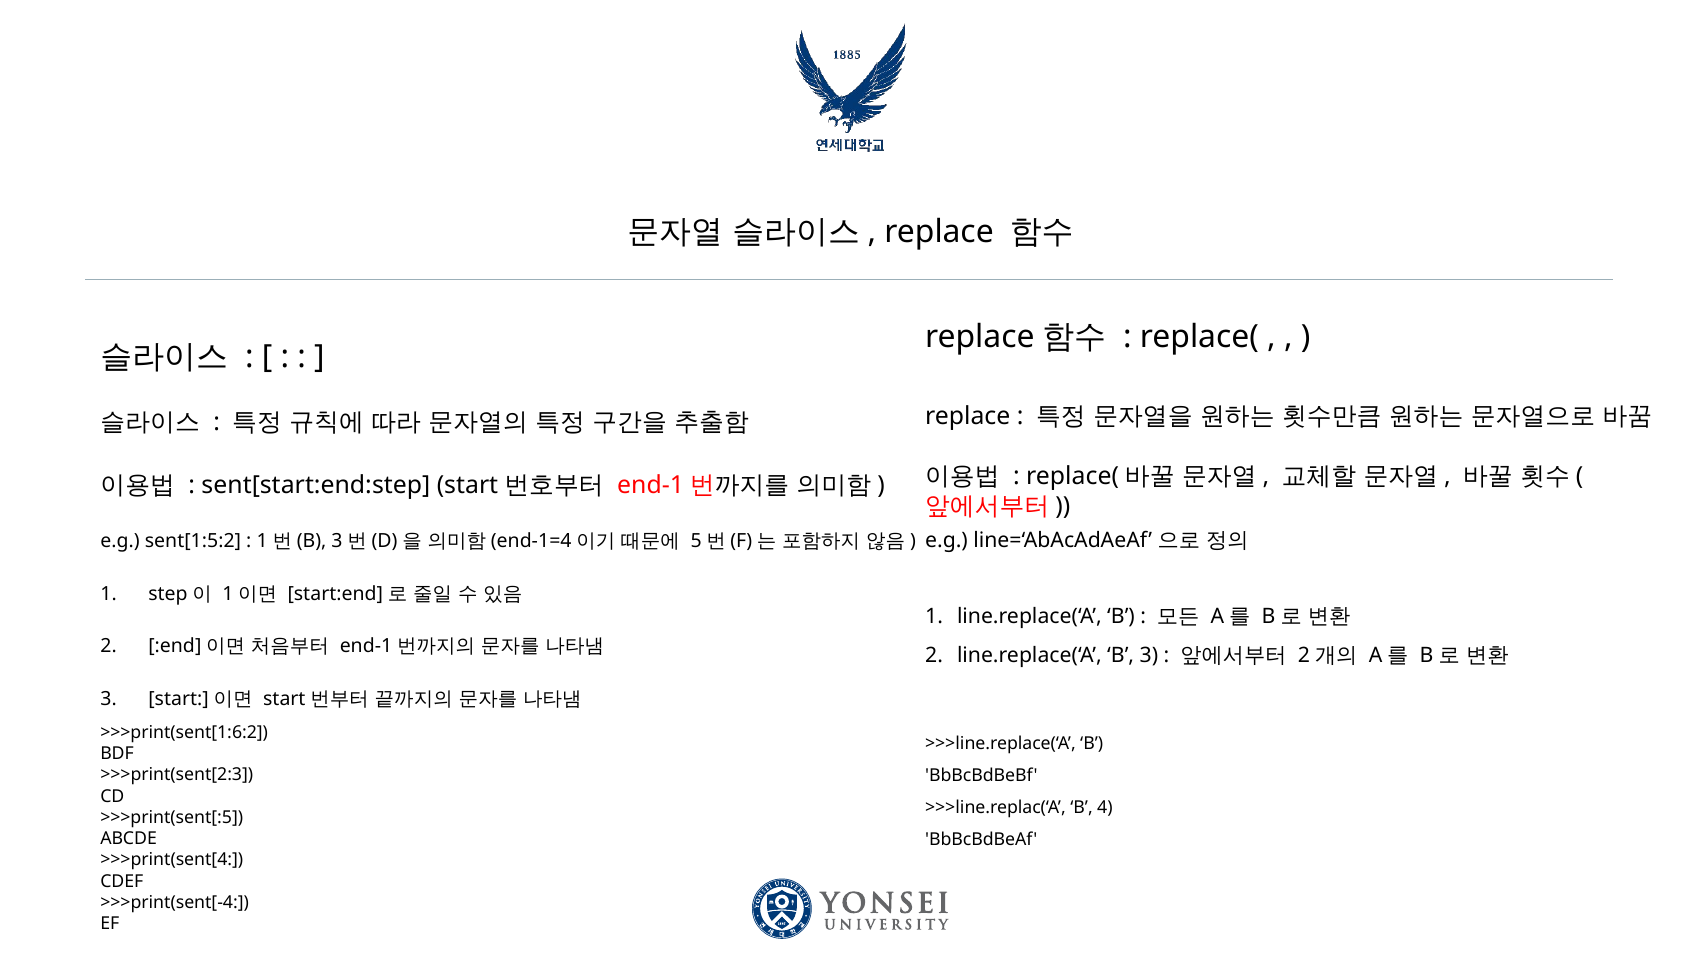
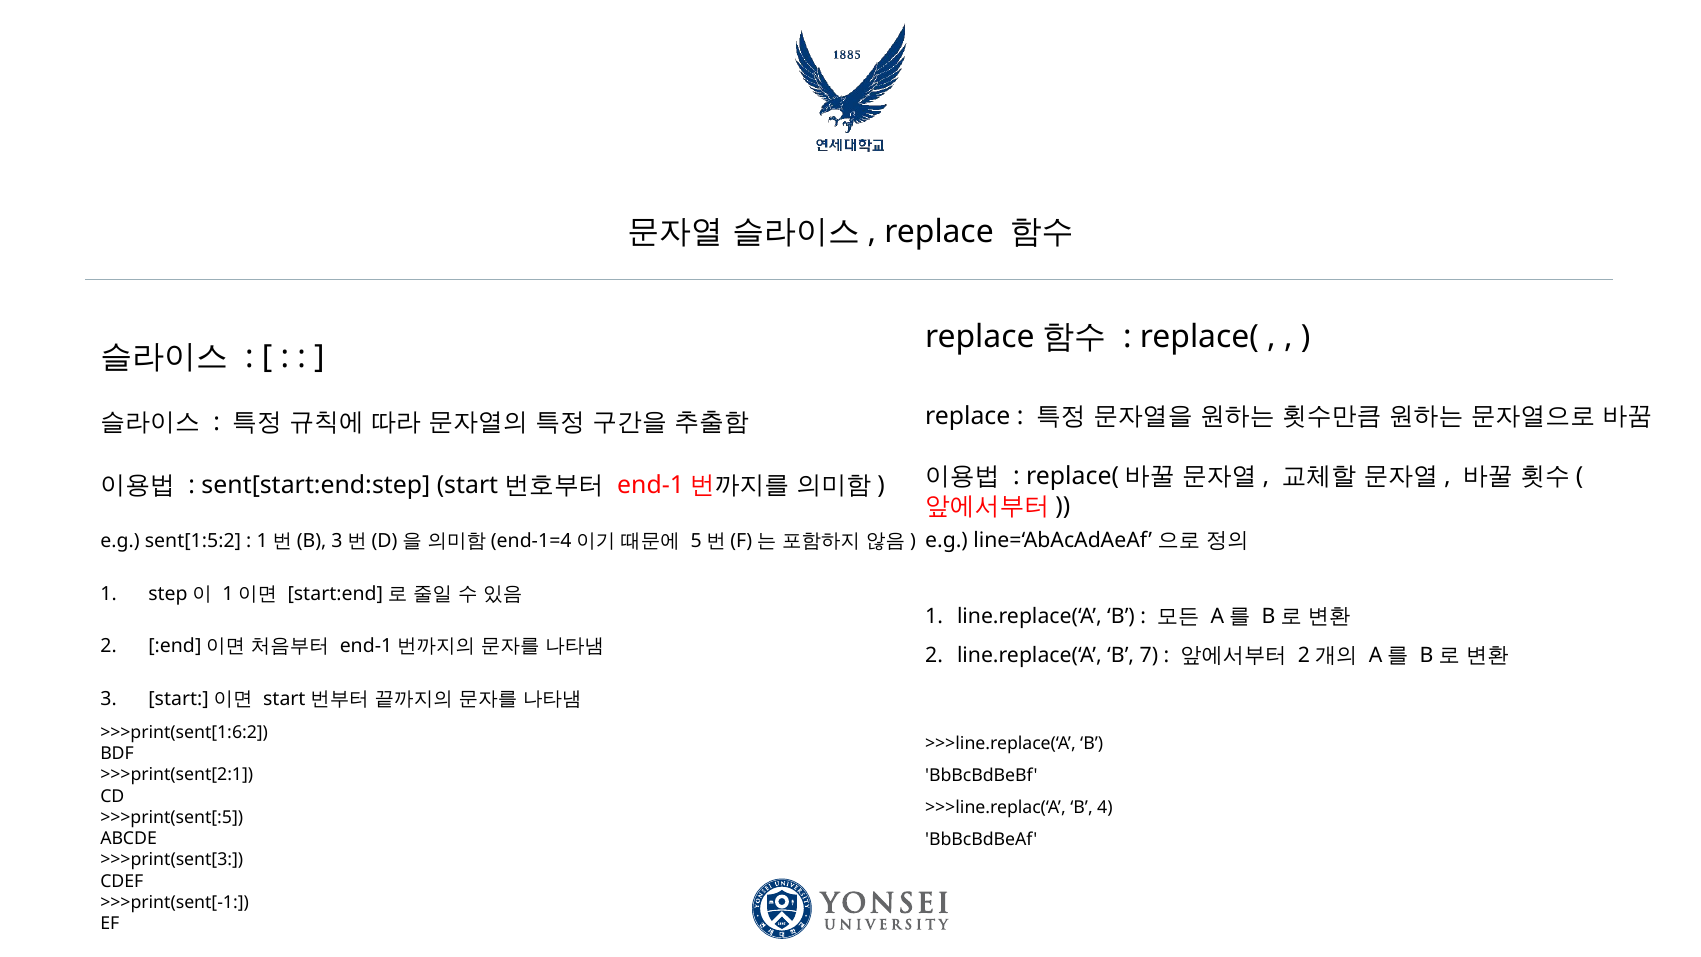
B 3: 3 -> 7
>>>print(sent[2:3: >>>print(sent[2:3 -> >>>print(sent[2:1
>>>print(sent[4: >>>print(sent[4 -> >>>print(sent[3
>>>print(sent[-4: >>>print(sent[-4 -> >>>print(sent[-1
